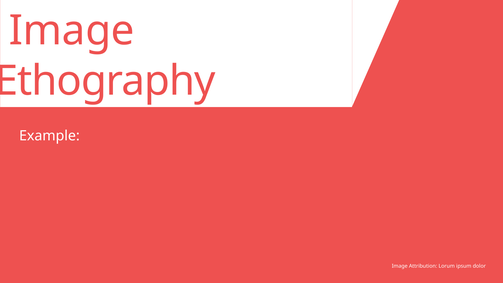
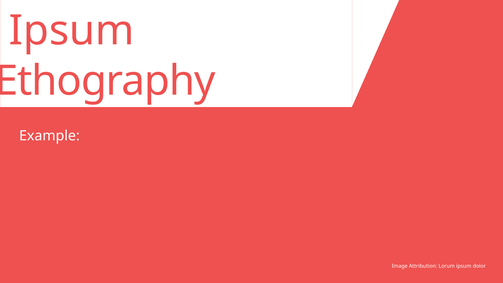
Image at (72, 31): Image -> Ipsum
